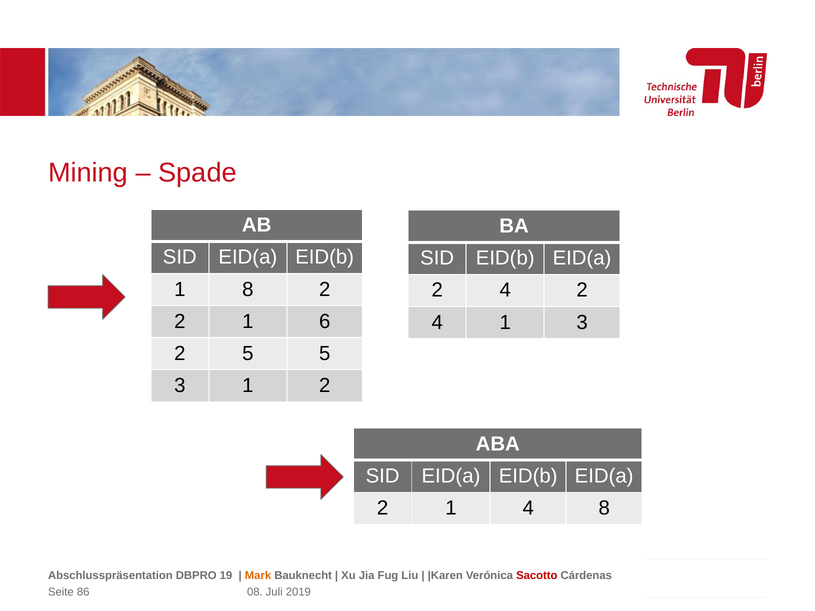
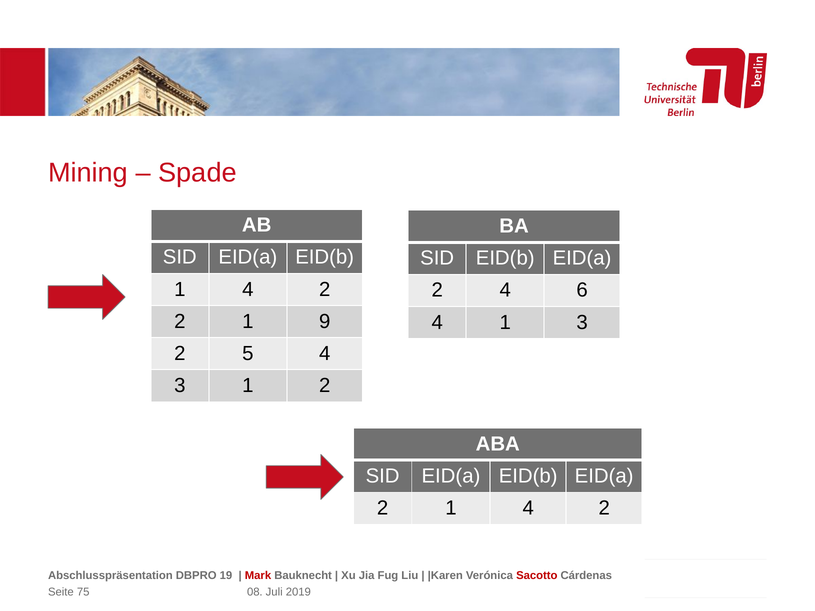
8 at (248, 289): 8 -> 4
4 2: 2 -> 6
6: 6 -> 9
5 5: 5 -> 4
2 1 4 8: 8 -> 2
Mark colour: orange -> red
86: 86 -> 75
